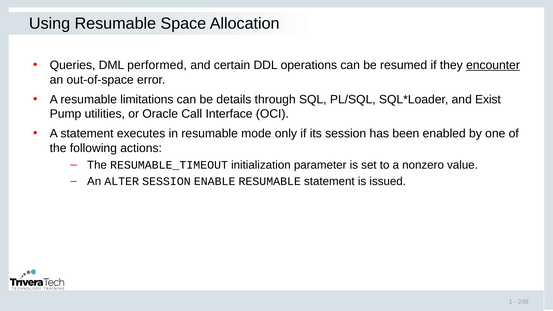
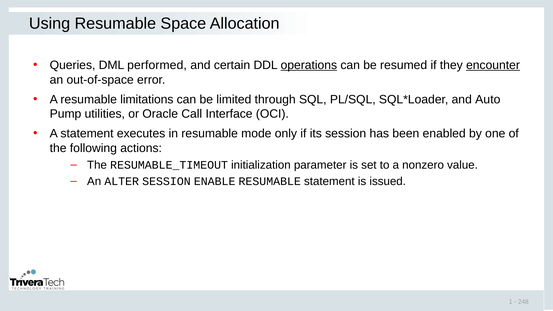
operations underline: none -> present
details: details -> limited
Exist: Exist -> Auto
